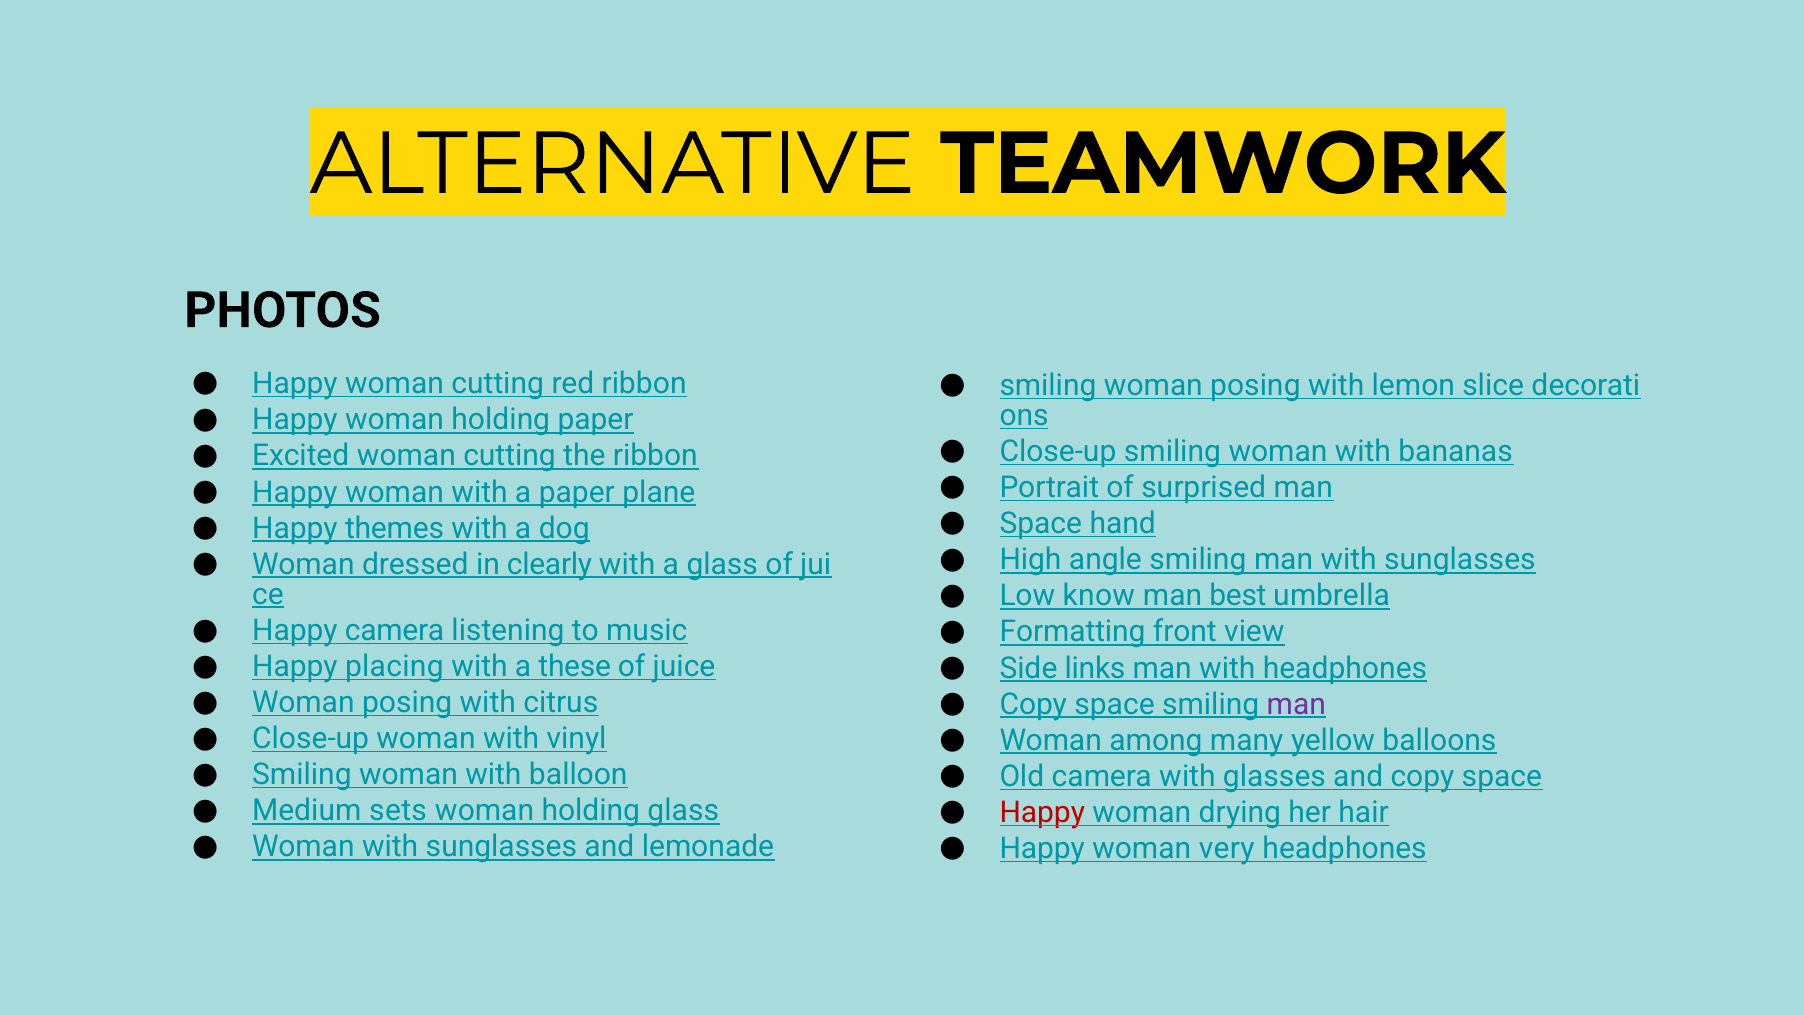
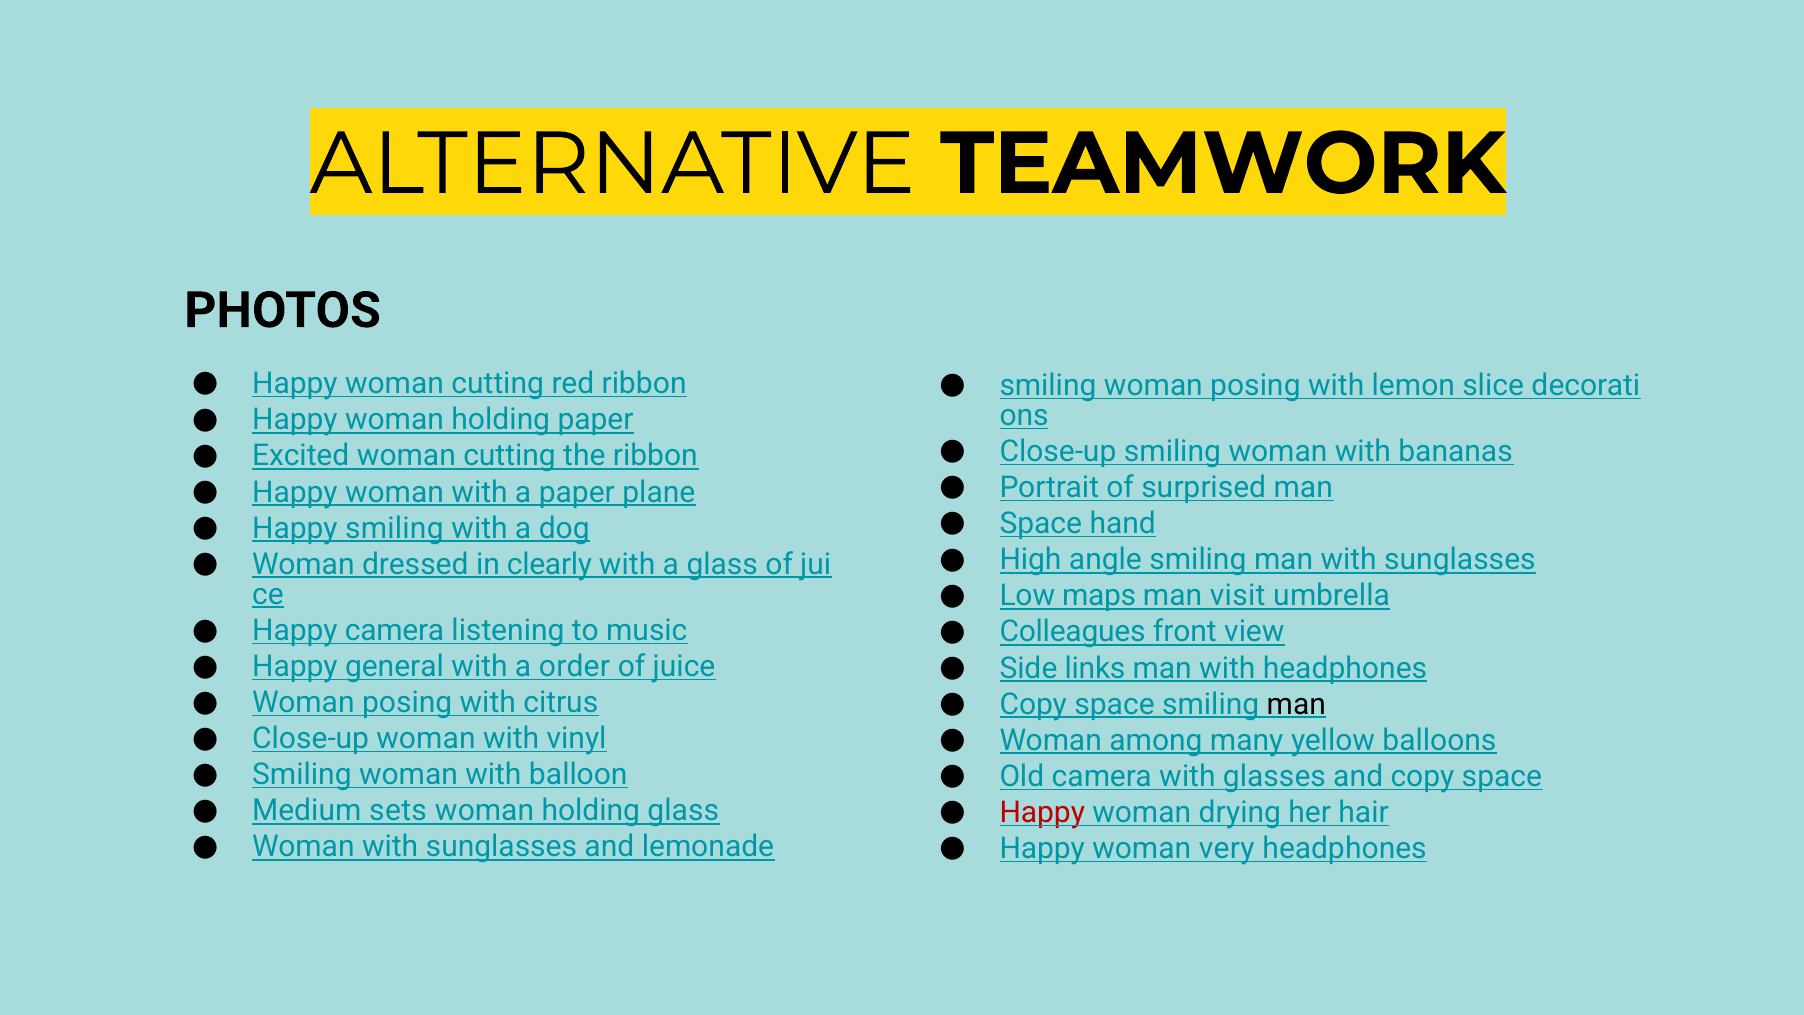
Happy themes: themes -> smiling
know: know -> maps
best: best -> visit
Formatting: Formatting -> Colleagues
placing: placing -> general
these: these -> order
man at (1296, 704) colour: purple -> black
